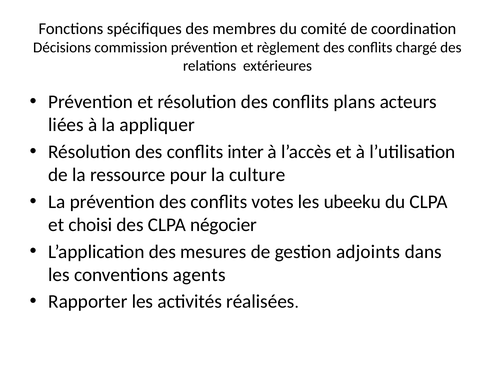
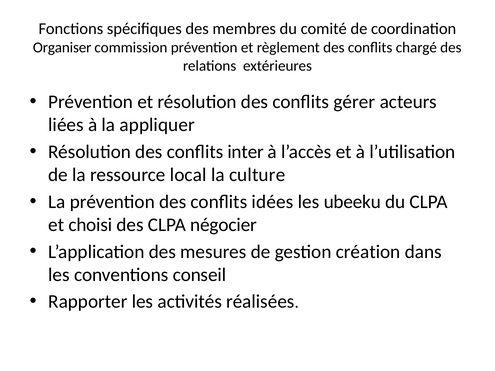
Décisions: Décisions -> Organiser
plans: plans -> gérer
pour: pour -> local
votes: votes -> idées
adjoints: adjoints -> création
agents: agents -> conseil
